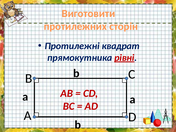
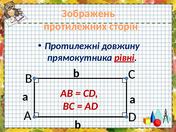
Виготовити: Виготовити -> Зображень
квадрат: квадрат -> довжину
